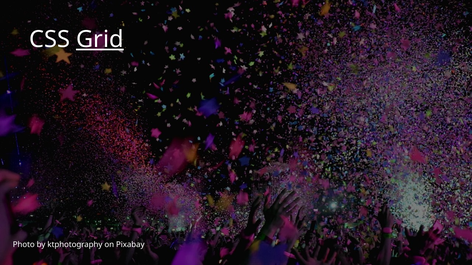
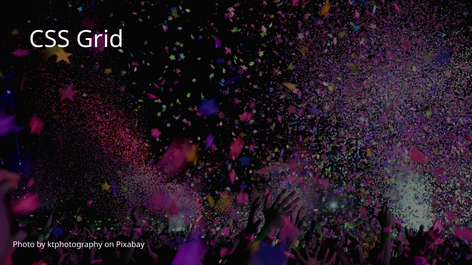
Grid underline: present -> none
